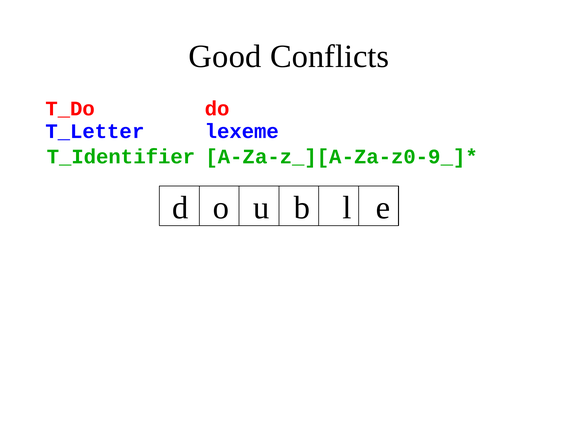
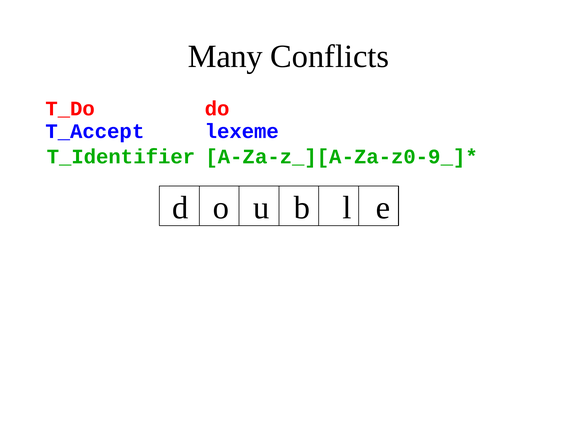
Good: Good -> Many
T_Letter: T_Letter -> T_Accept
